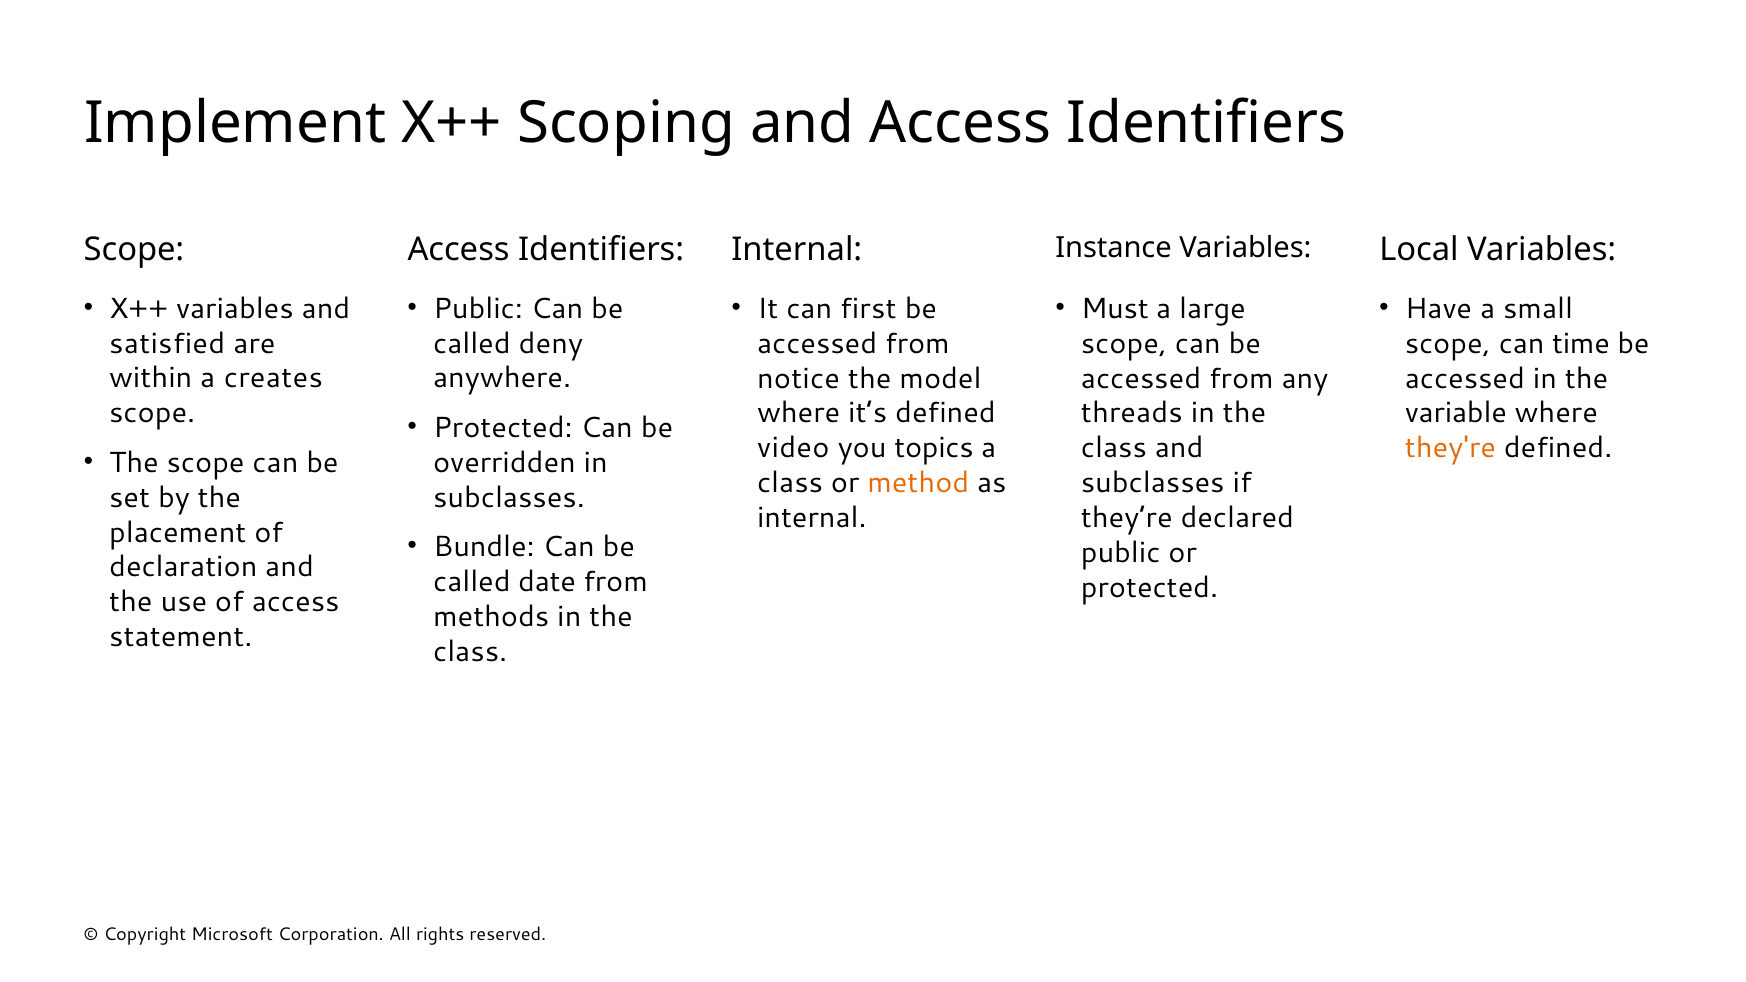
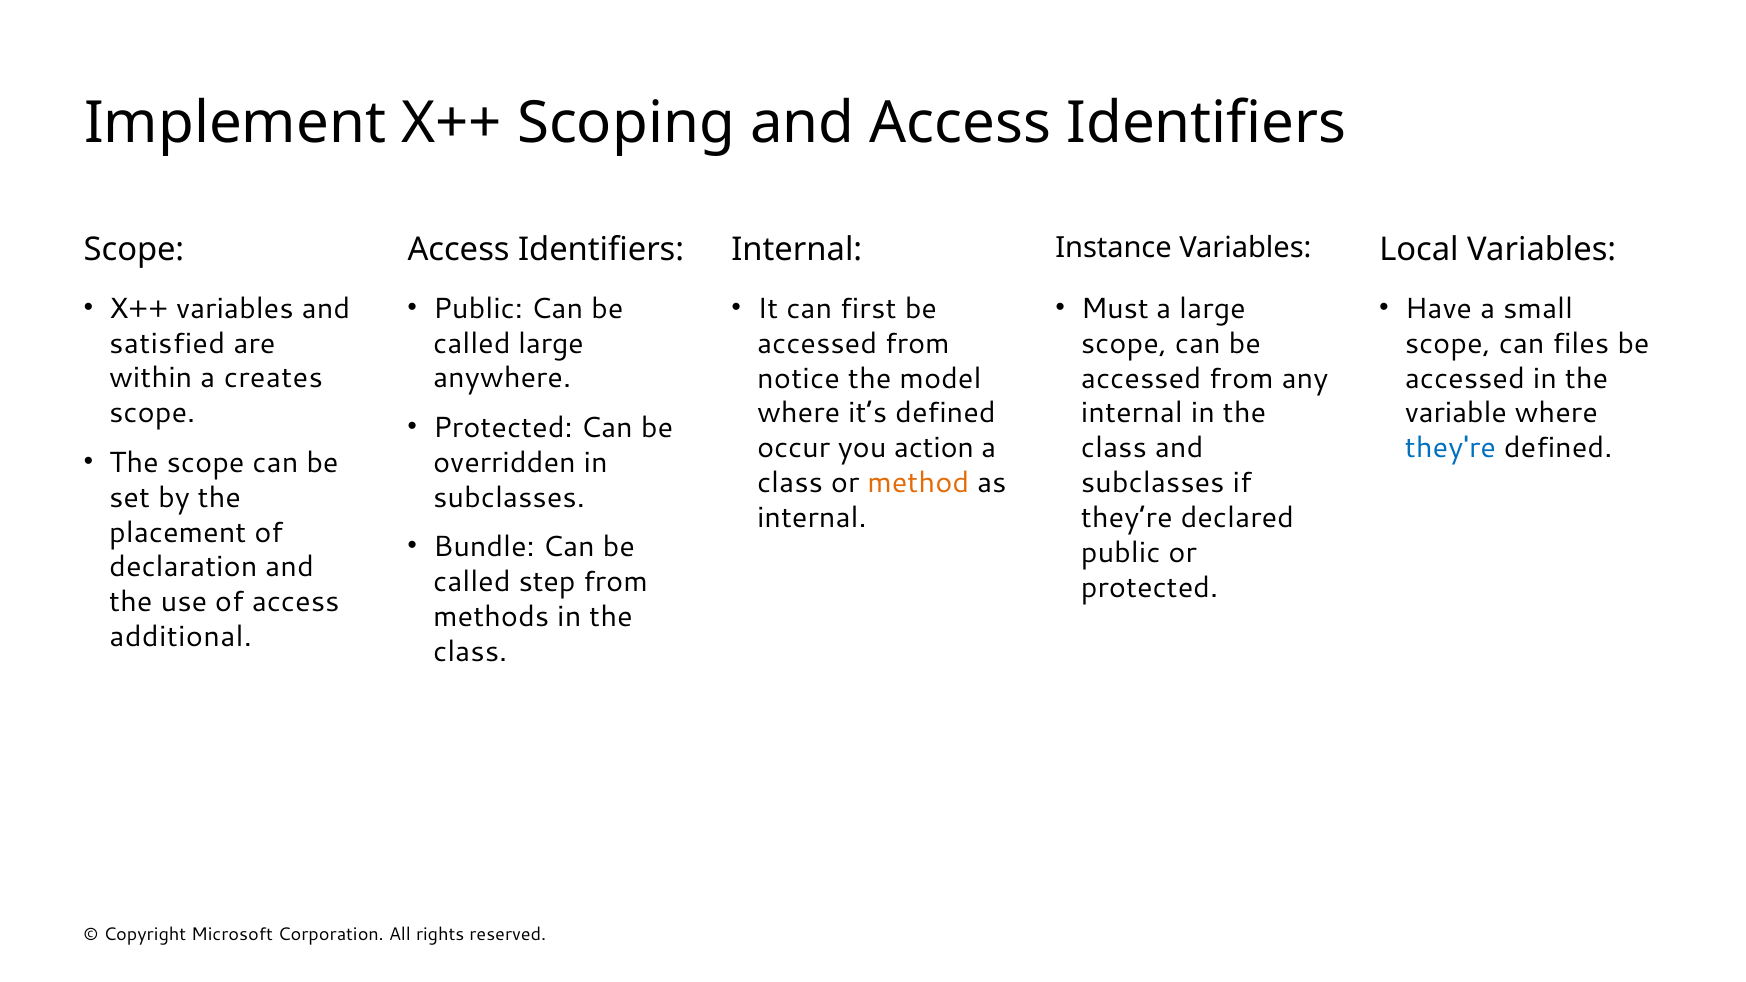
called deny: deny -> large
time: time -> files
threads at (1132, 413): threads -> internal
video: video -> occur
topics: topics -> action
they're colour: orange -> blue
date: date -> step
statement: statement -> additional
